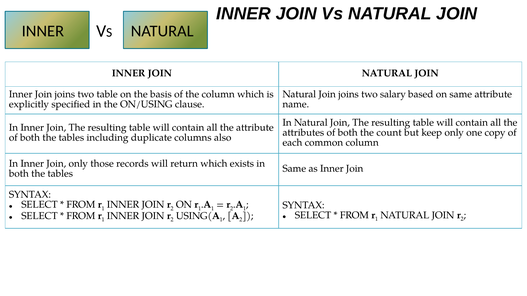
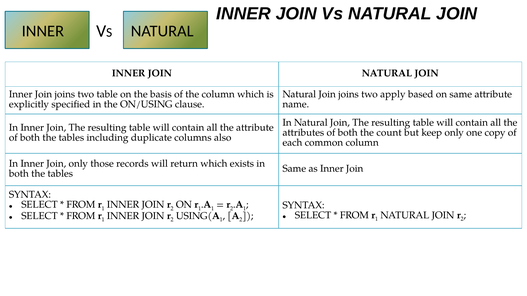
salary: salary -> apply
